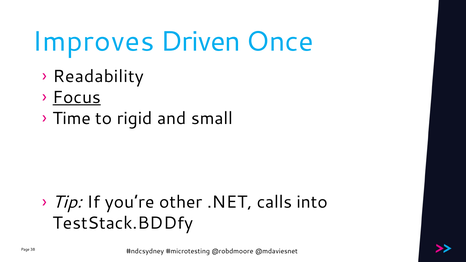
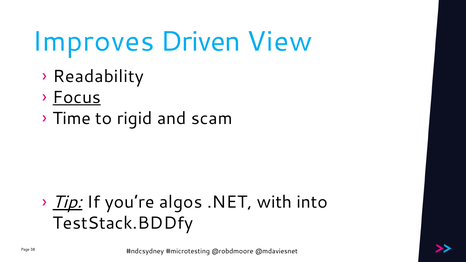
Once: Once -> View
small: small -> scam
Tip underline: none -> present
other: other -> algos
calls: calls -> with
